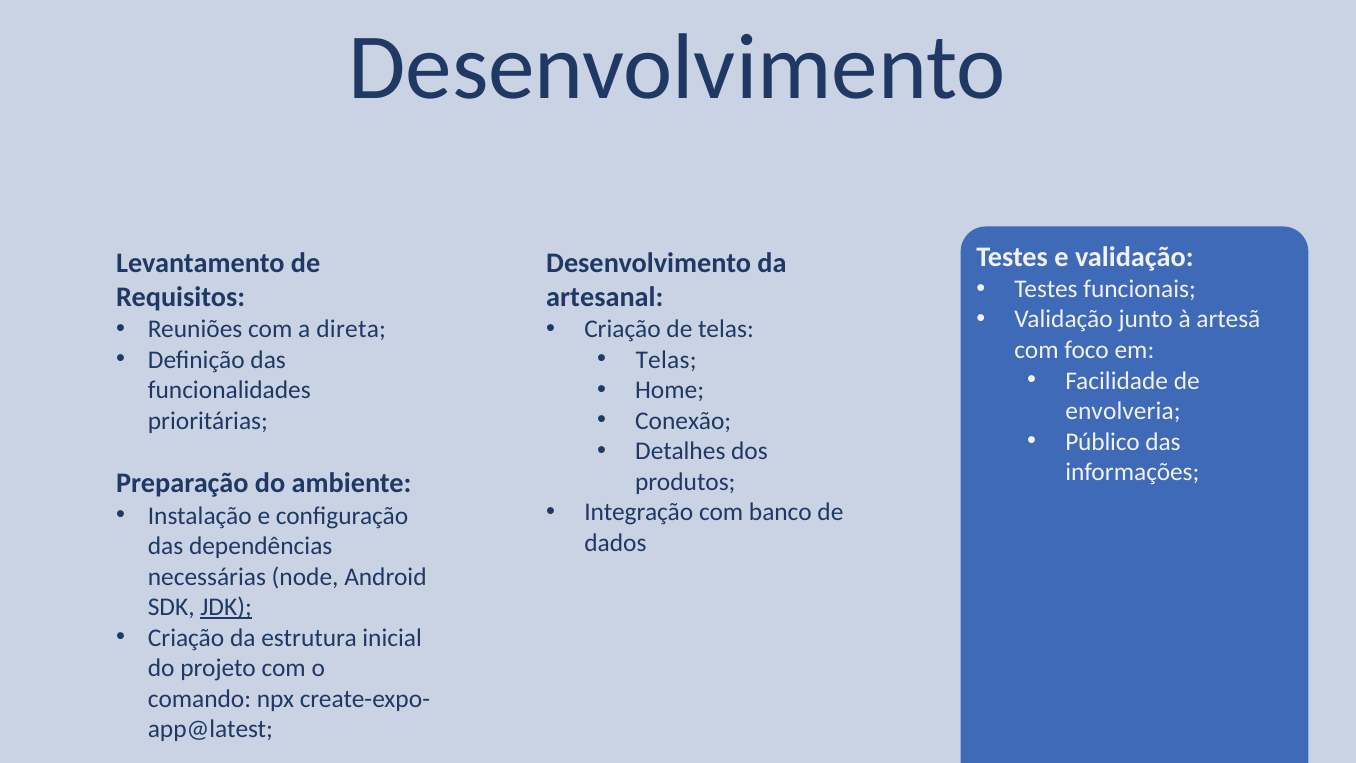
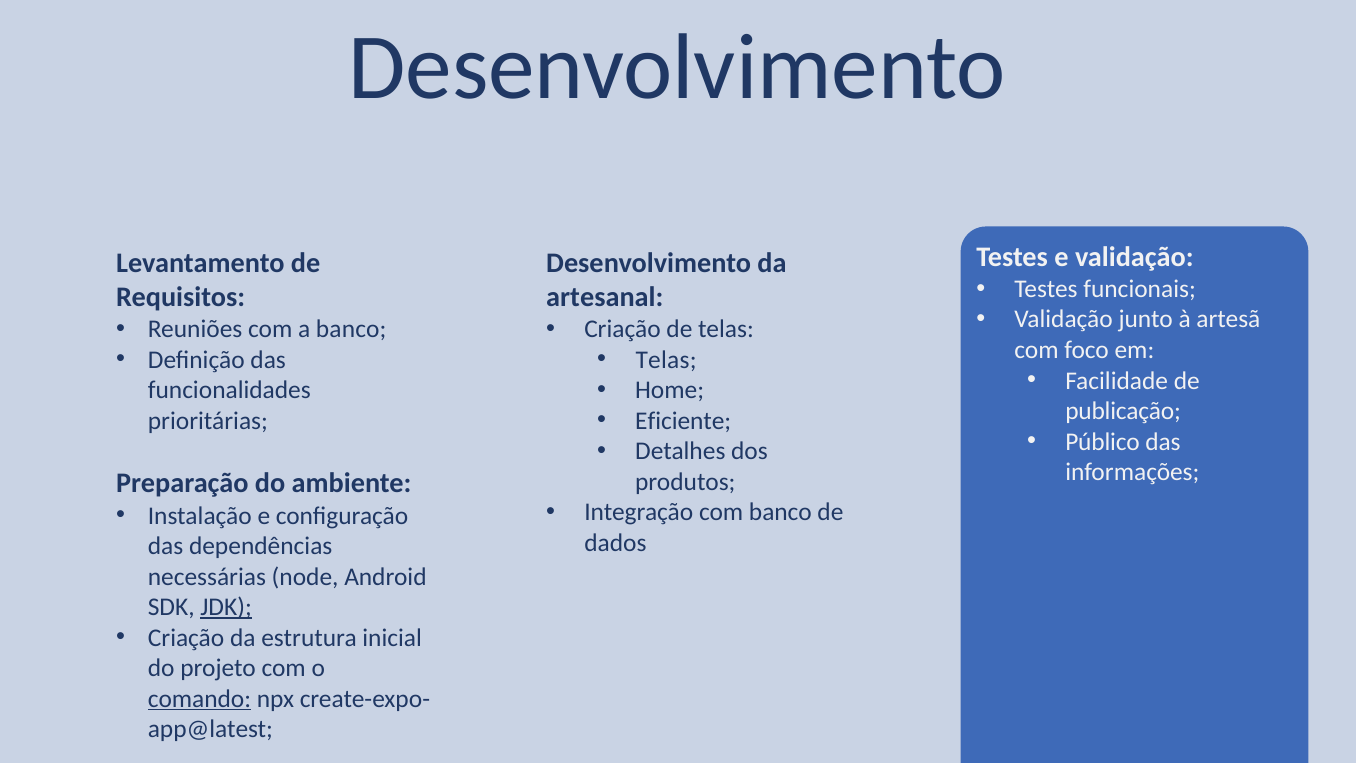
a direta: direta -> banco
envolveria: envolveria -> publicação
Conexão: Conexão -> Eficiente
comando underline: none -> present
